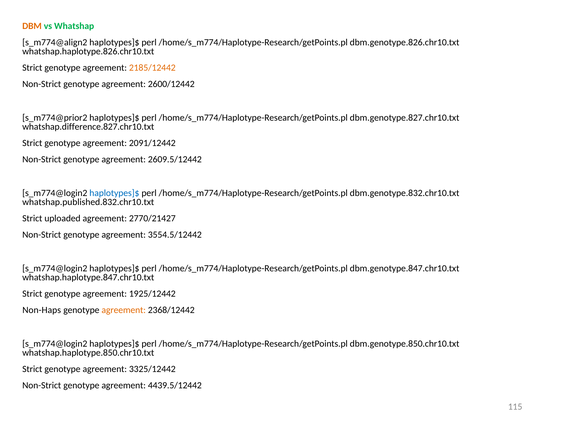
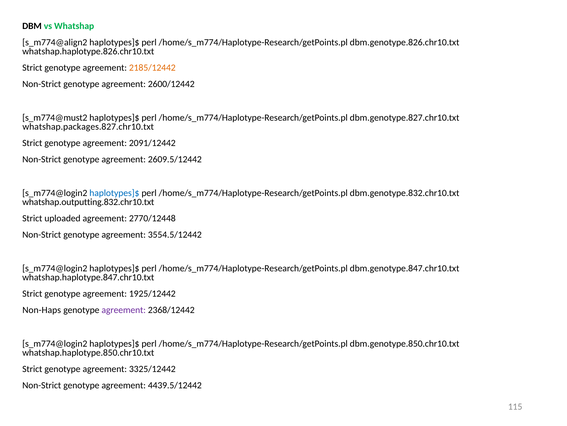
DBM colour: orange -> black
s_m774@prior2: s_m774@prior2 -> s_m774@must2
whatshap.difference.827.chr10.txt: whatshap.difference.827.chr10.txt -> whatshap.packages.827.chr10.txt
whatshap.published.832.chr10.txt: whatshap.published.832.chr10.txt -> whatshap.outputting.832.chr10.txt
2770/21427: 2770/21427 -> 2770/12448
agreement at (124, 310) colour: orange -> purple
